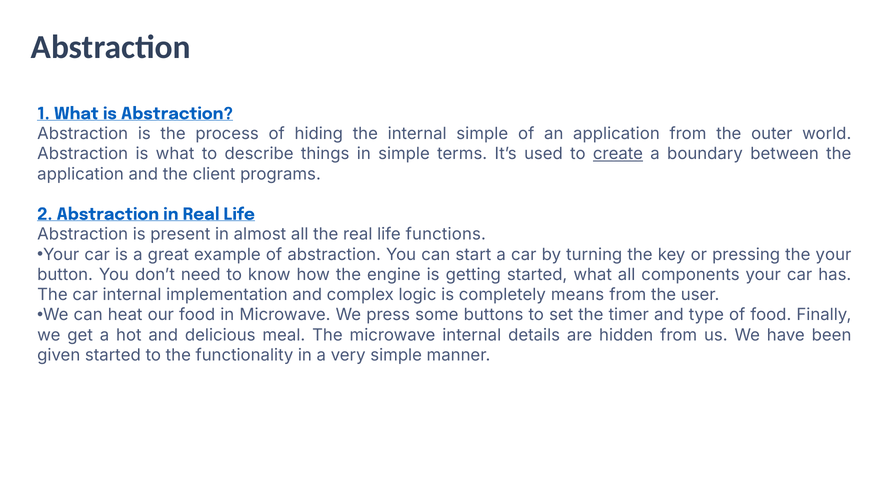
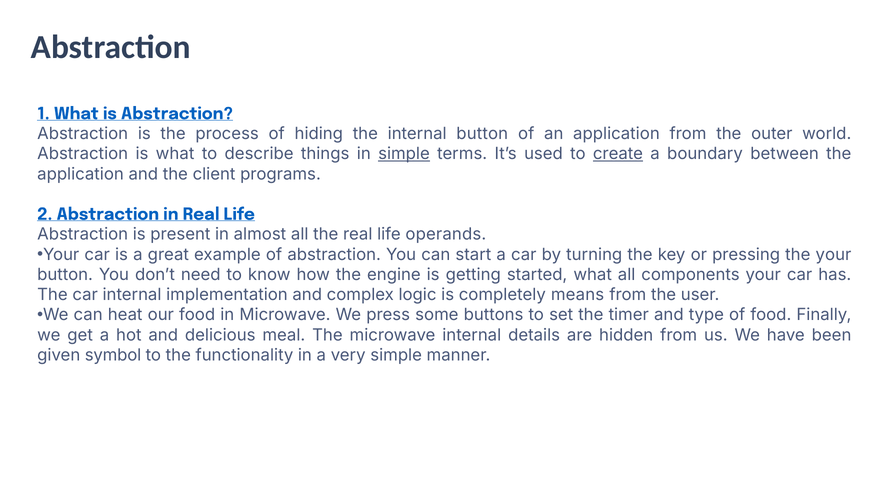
internal simple: simple -> button
simple at (404, 154) underline: none -> present
functions: functions -> operands
given started: started -> symbol
